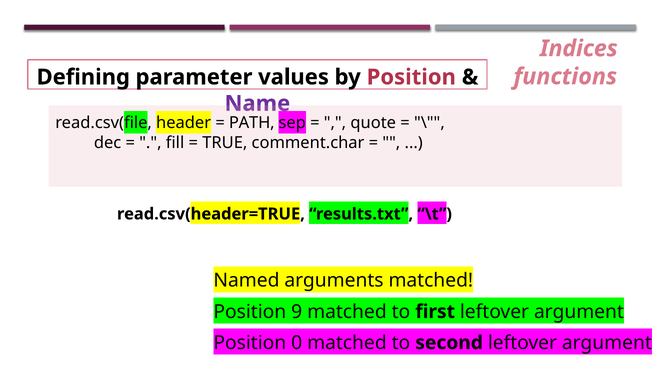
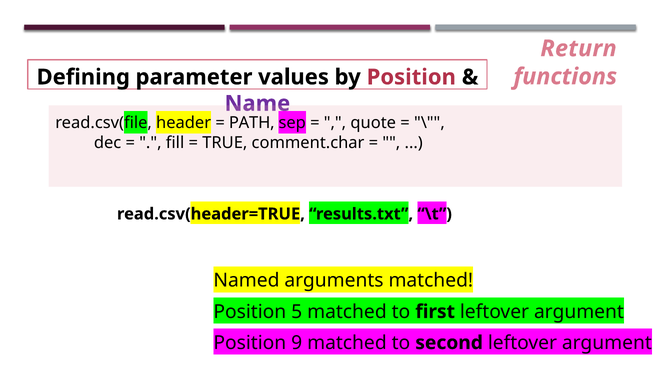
Indices: Indices -> Return
9: 9 -> 5
0: 0 -> 9
